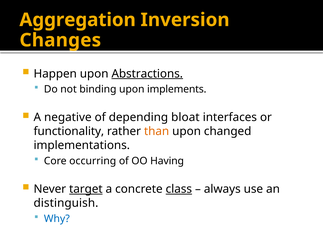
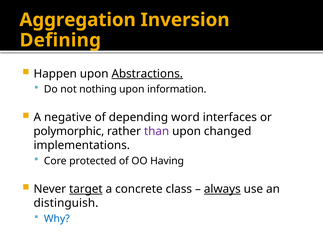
Changes: Changes -> Defining
binding: binding -> nothing
implements: implements -> information
bloat: bloat -> word
functionality: functionality -> polymorphic
than colour: orange -> purple
occurring: occurring -> protected
class underline: present -> none
always underline: none -> present
